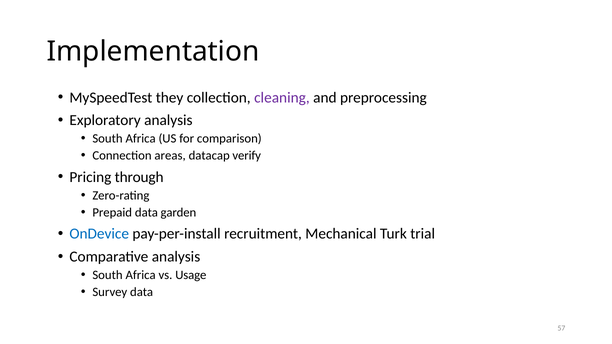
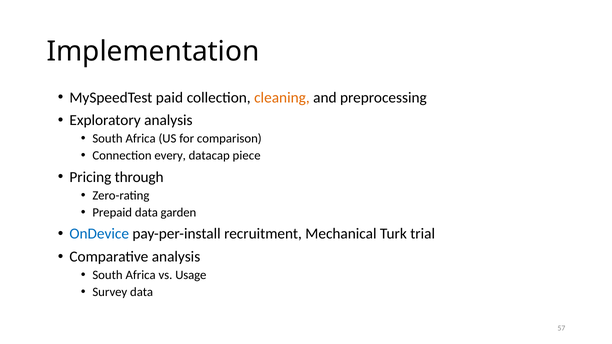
they: they -> paid
cleaning colour: purple -> orange
areas: areas -> every
verify: verify -> piece
